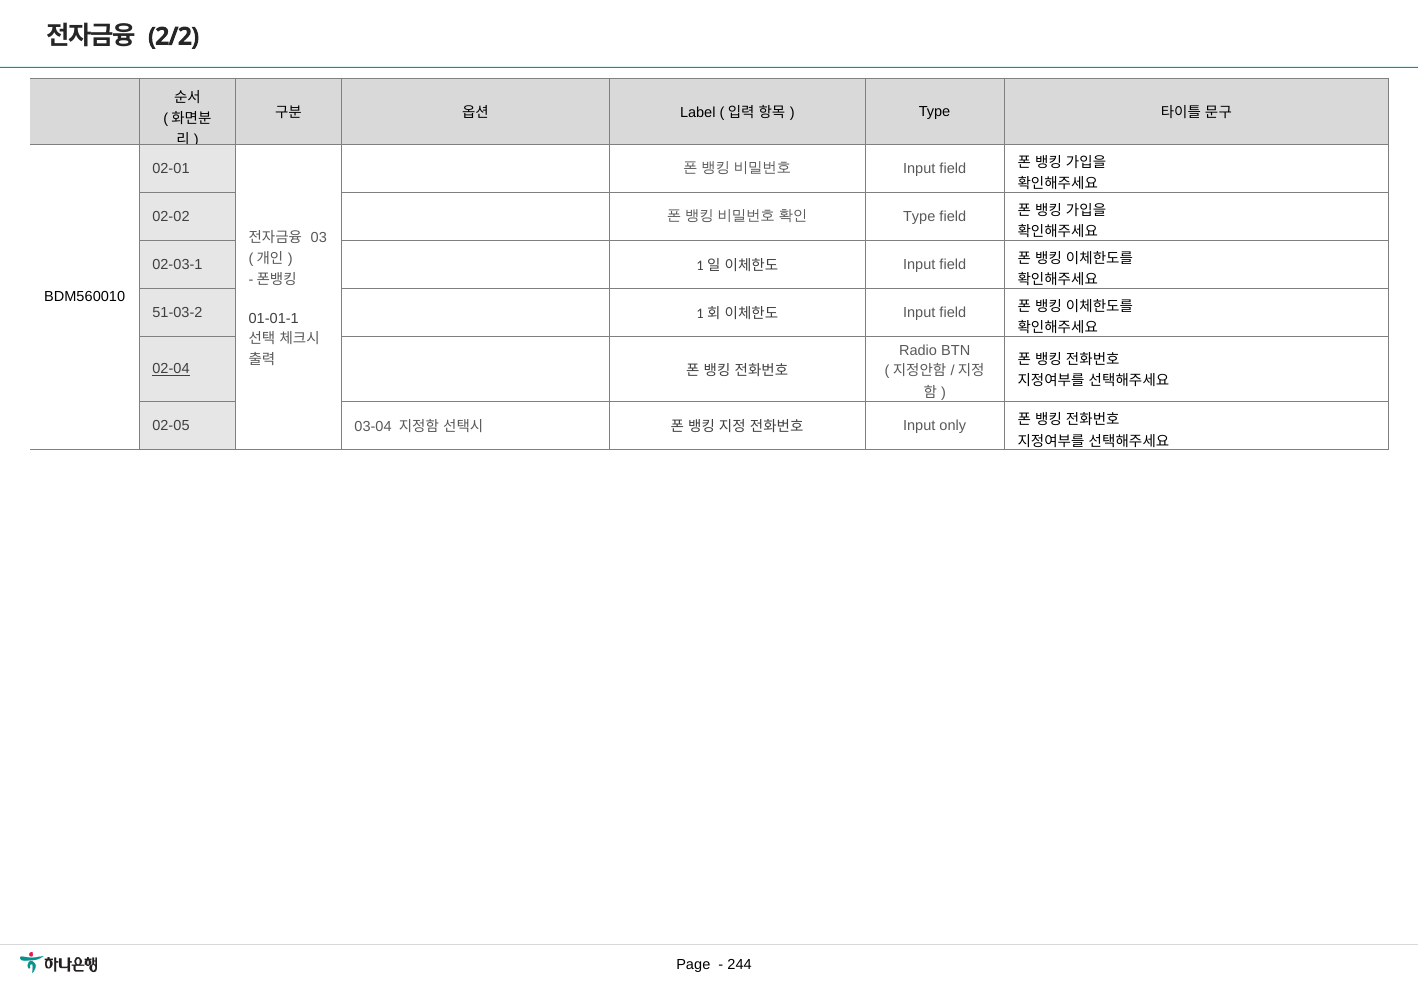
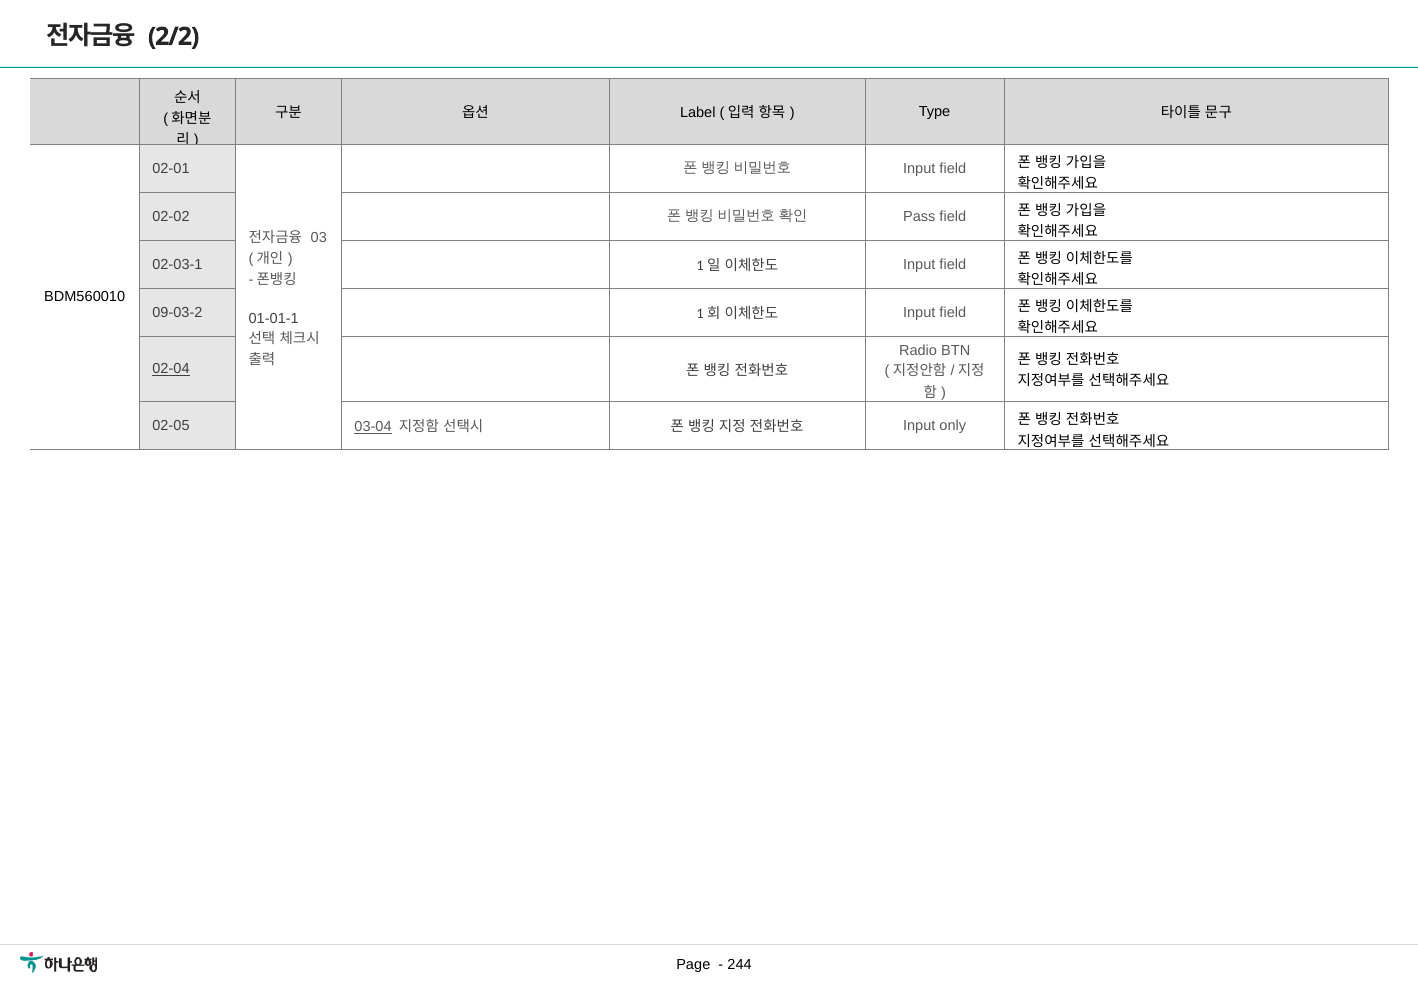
Type at (919, 216): Type -> Pass
51-03-2: 51-03-2 -> 09-03-2
03-04 underline: none -> present
